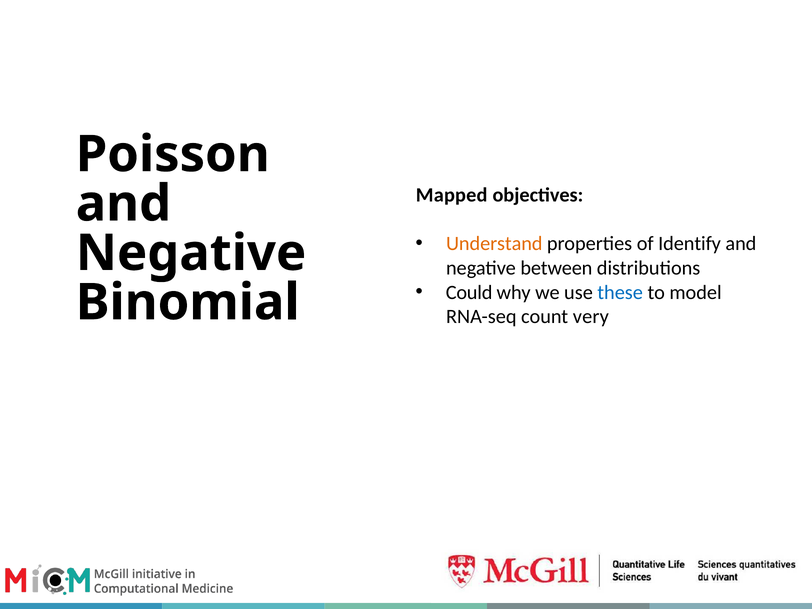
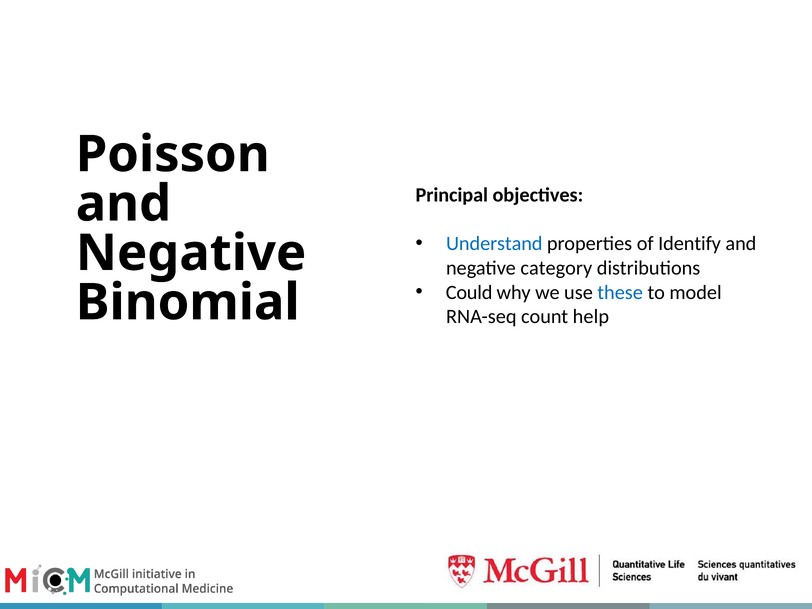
Mapped: Mapped -> Principal
Understand colour: orange -> blue
between: between -> category
very: very -> help
